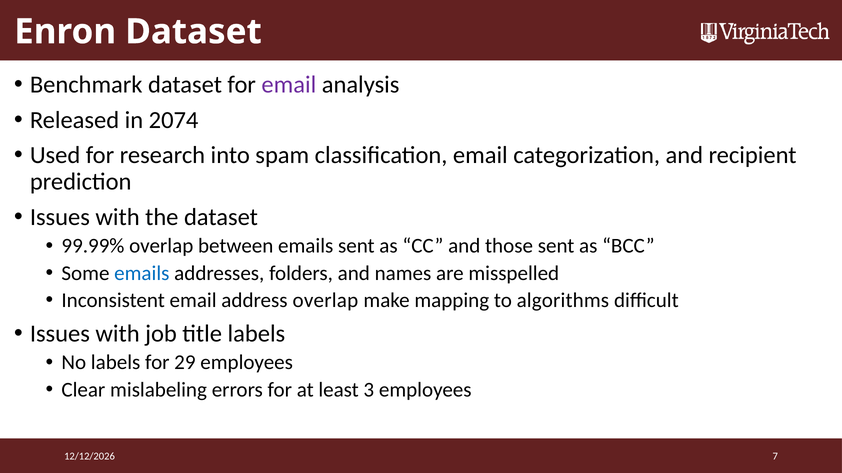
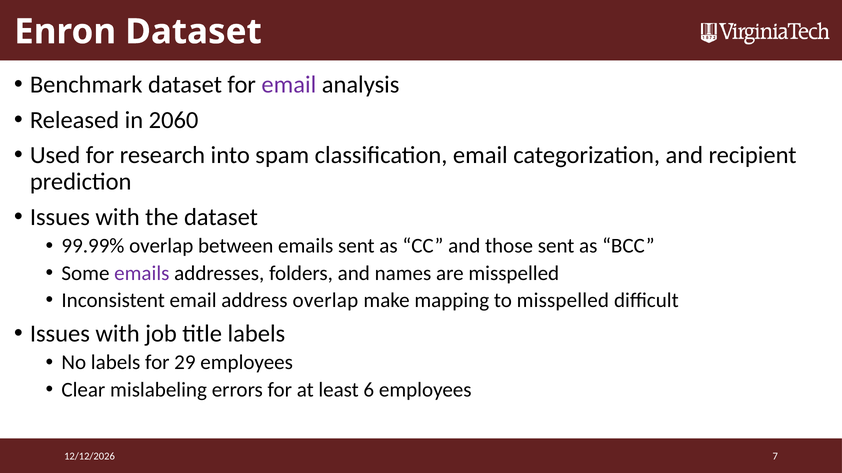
2074: 2074 -> 2060
emails at (142, 273) colour: blue -> purple
to algorithms: algorithms -> misspelled
3: 3 -> 6
